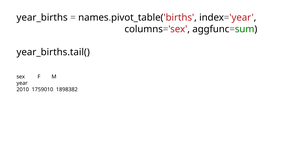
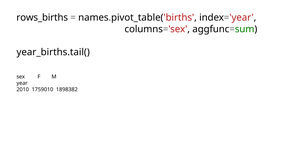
year_births: year_births -> rows_births
